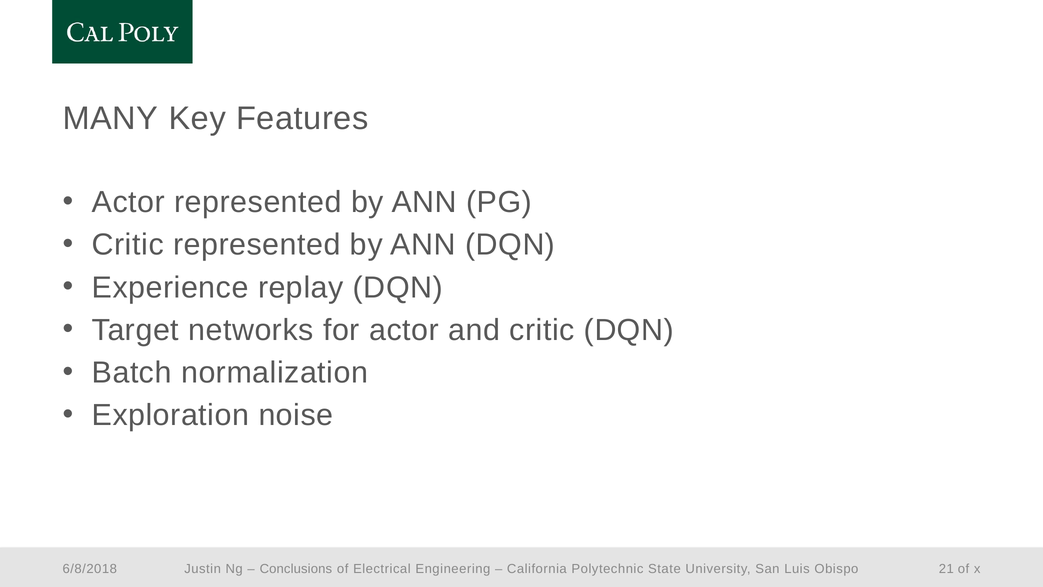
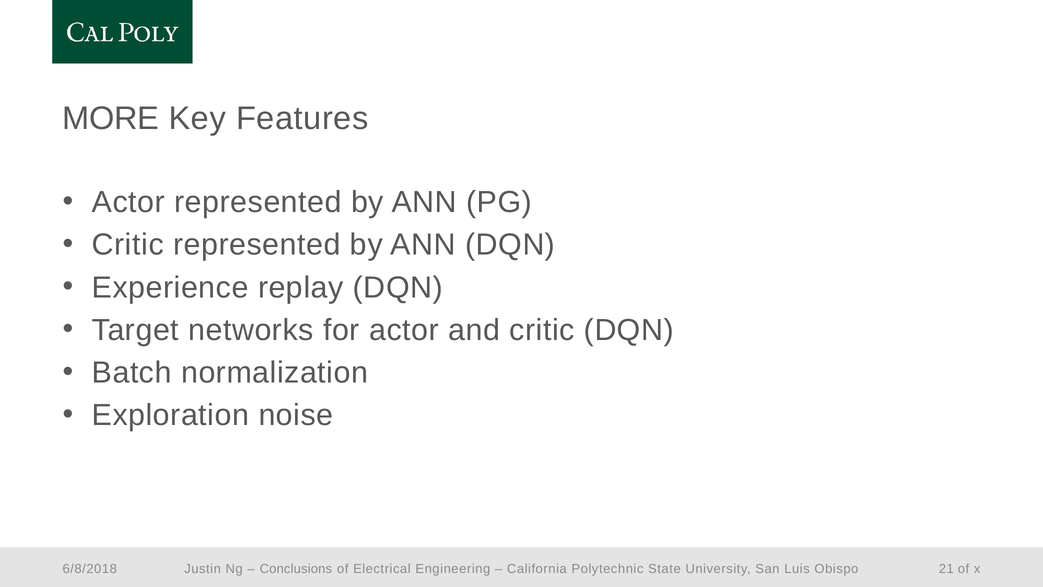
MANY: MANY -> MORE
